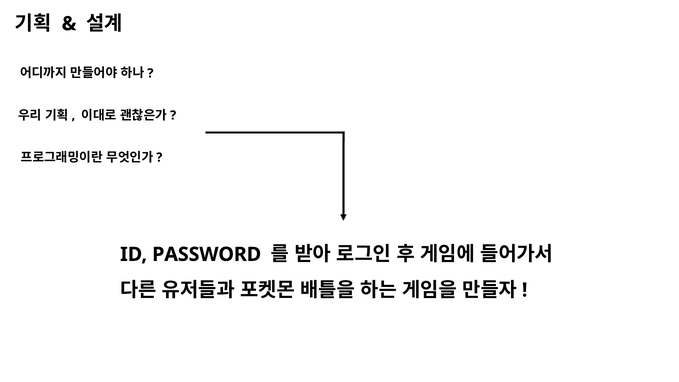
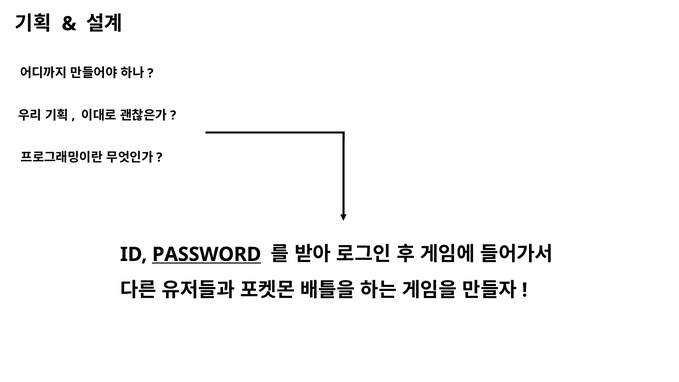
PASSWORD underline: none -> present
